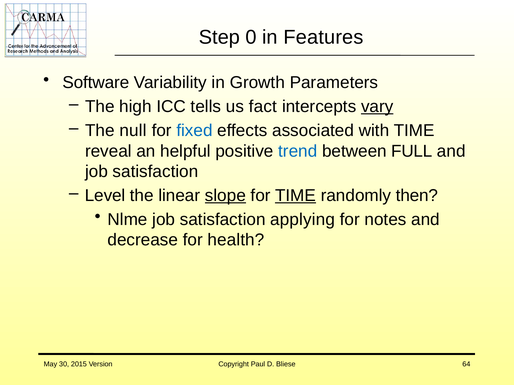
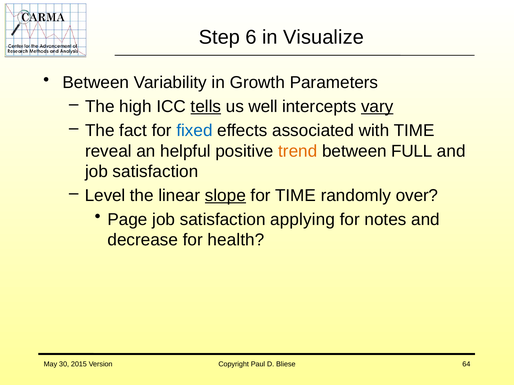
0: 0 -> 6
Features: Features -> Visualize
Software at (96, 83): Software -> Between
tells underline: none -> present
fact: fact -> well
null: null -> fact
trend colour: blue -> orange
TIME at (296, 196) underline: present -> none
then: then -> over
Nlme: Nlme -> Page
